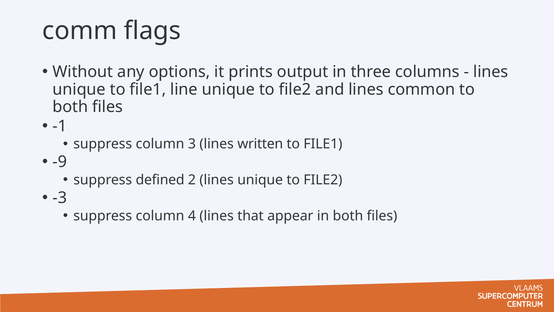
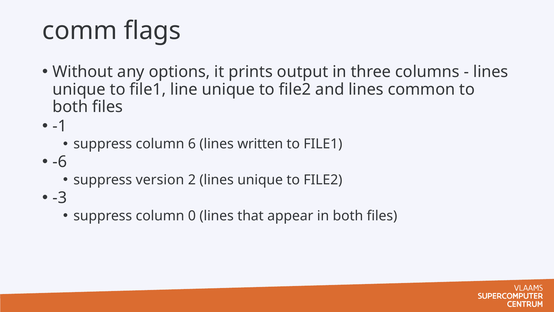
3: 3 -> 6
-9: -9 -> -6
defined: defined -> version
4: 4 -> 0
